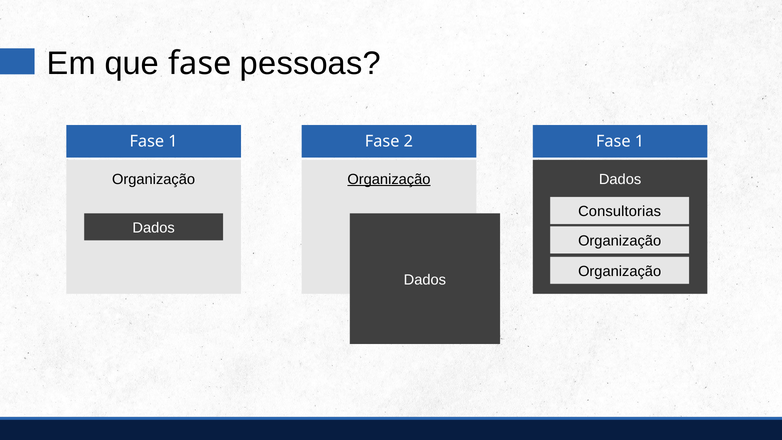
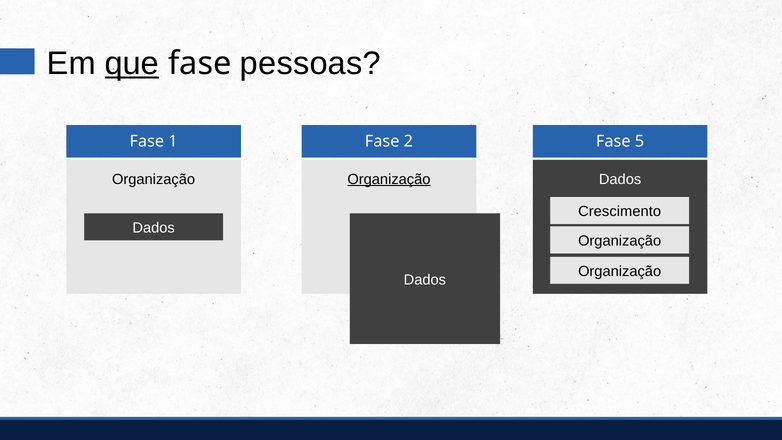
que underline: none -> present
1 at (639, 141): 1 -> 5
Consultorias: Consultorias -> Crescimento
